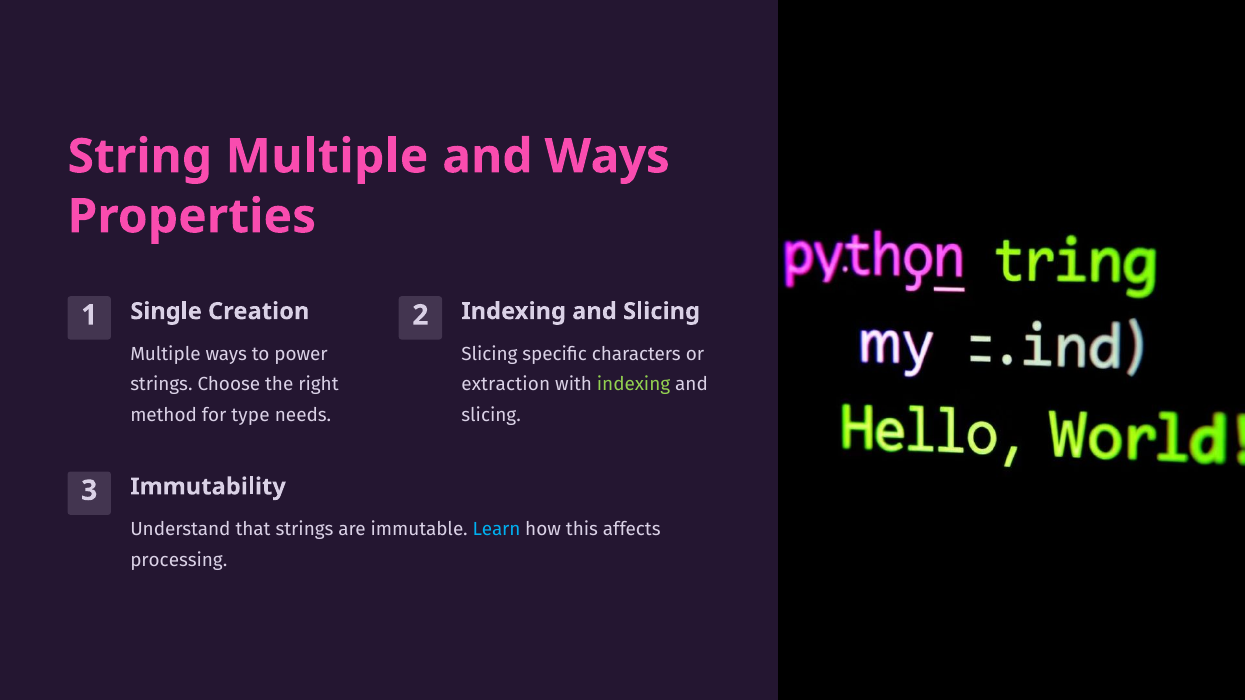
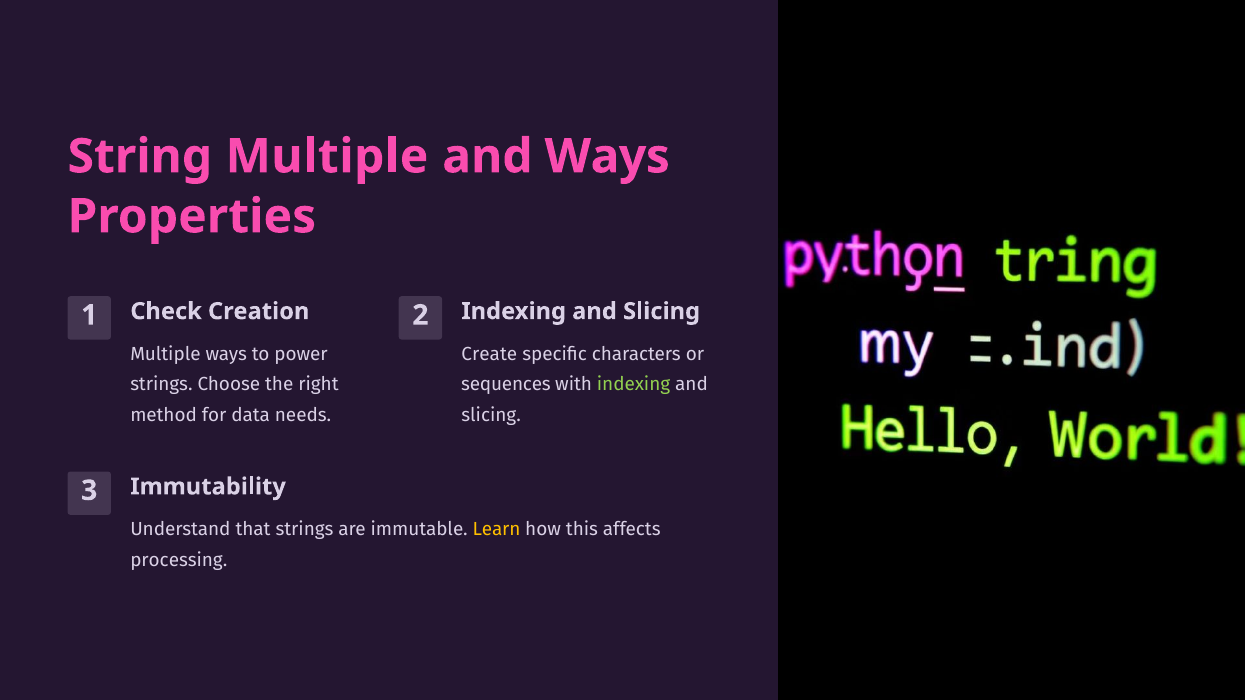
Single: Single -> Check
Slicing at (489, 354): Slicing -> Create
extraction: extraction -> sequences
type: type -> data
Learn colour: light blue -> yellow
